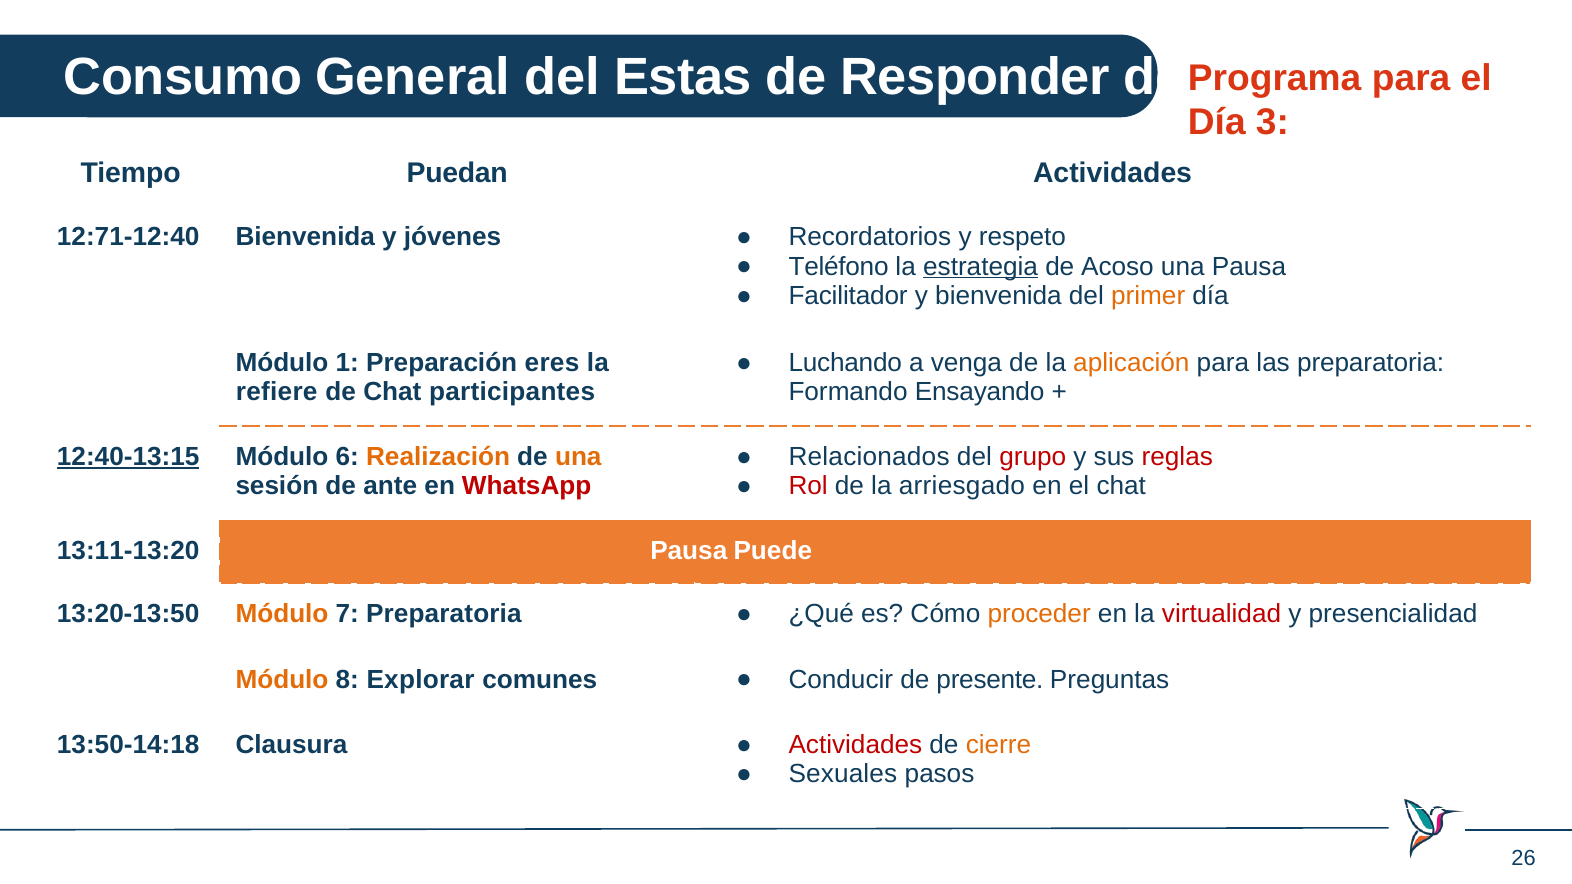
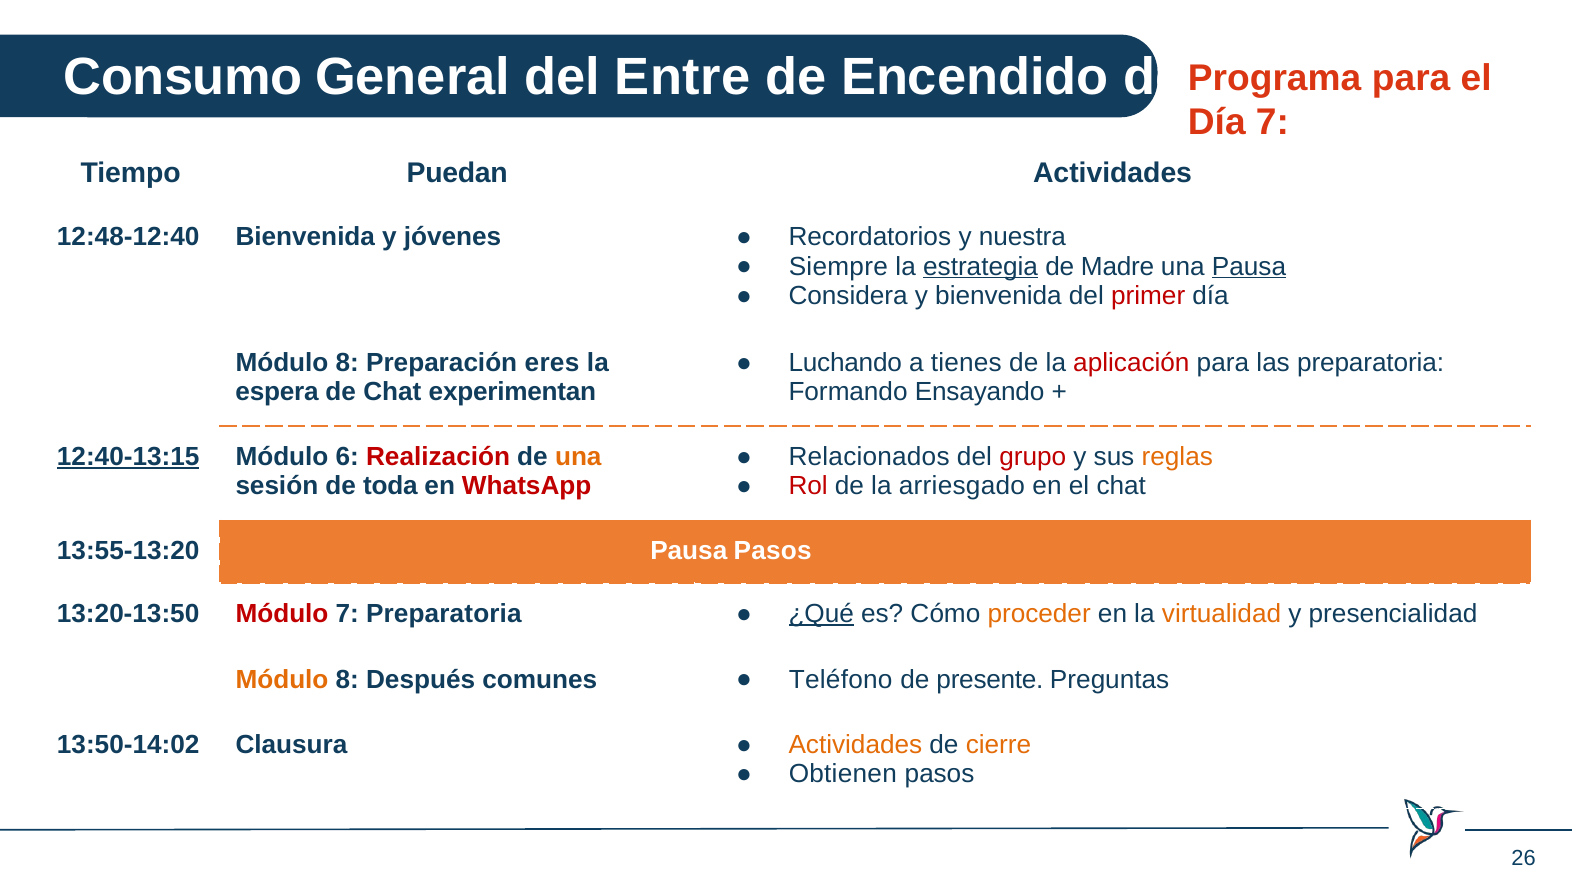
Estas: Estas -> Entre
Responder: Responder -> Encendido
Día 3: 3 -> 7
12:71-12:40: 12:71-12:40 -> 12:48-12:40
respeto: respeto -> nuestra
Teléfono: Teléfono -> Siempre
Acoso: Acoso -> Madre
Pausa at (1249, 266) underline: none -> present
Facilitador: Facilitador -> Considera
primer colour: orange -> red
venga: venga -> tienes
aplicación colour: orange -> red
1 at (347, 363): 1 -> 8
refiere: refiere -> espera
participantes: participantes -> experimentan
Realización colour: orange -> red
reglas colour: red -> orange
ante: ante -> toda
13:11-13:20: 13:11-13:20 -> 13:55-13:20
Pausa Puede: Puede -> Pasos
Módulo at (282, 614) colour: orange -> red
¿Qué underline: none -> present
virtualidad colour: red -> orange
Explorar: Explorar -> Después
Conducir: Conducir -> Teléfono
13:50-14:18: 13:50-14:18 -> 13:50-14:02
Actividades at (855, 745) colour: red -> orange
Sexuales: Sexuales -> Obtienen
